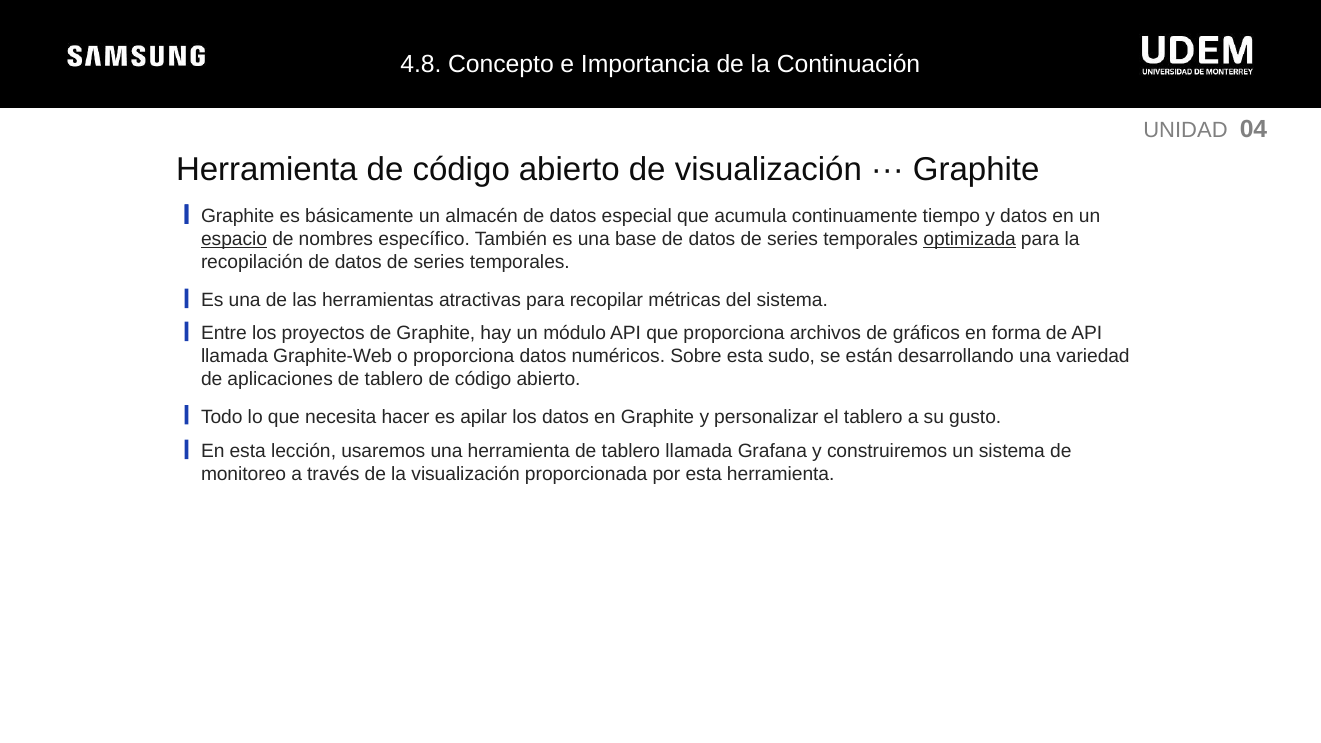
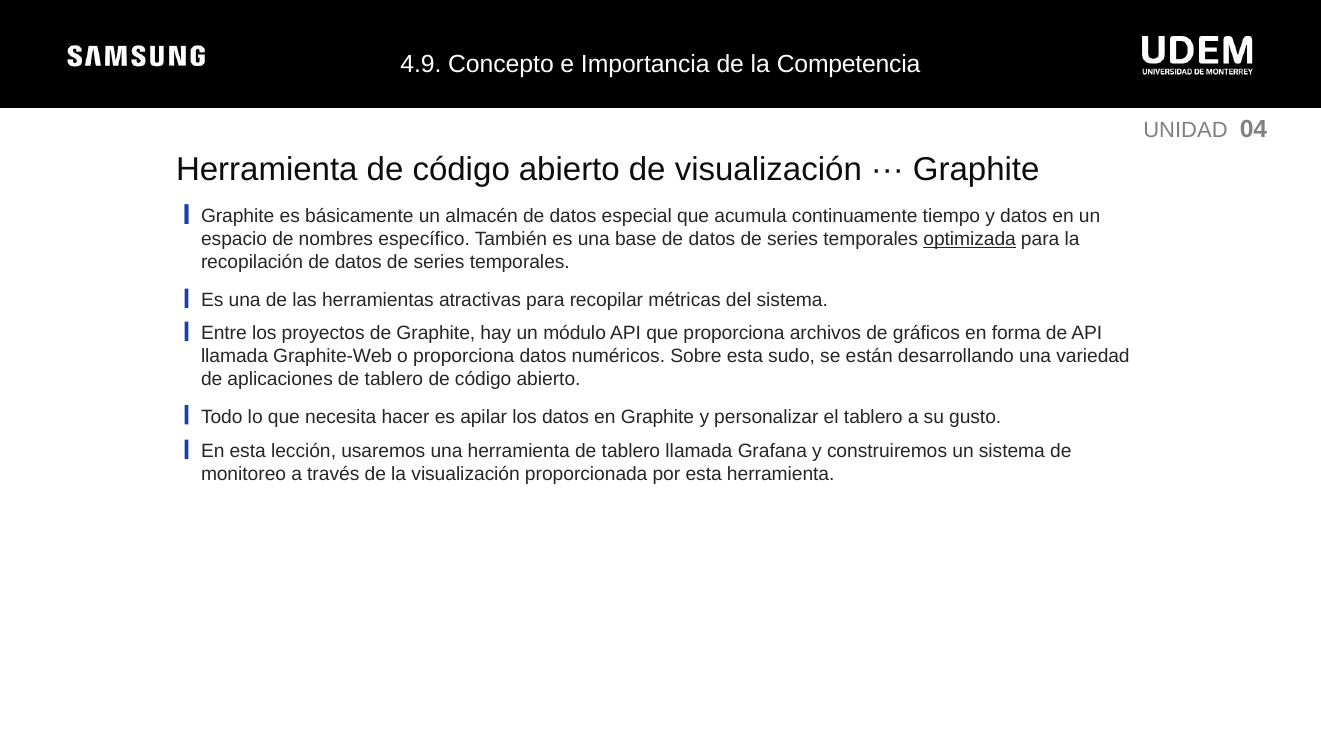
4.8: 4.8 -> 4.9
Continuación: Continuación -> Competencia
espacio underline: present -> none
